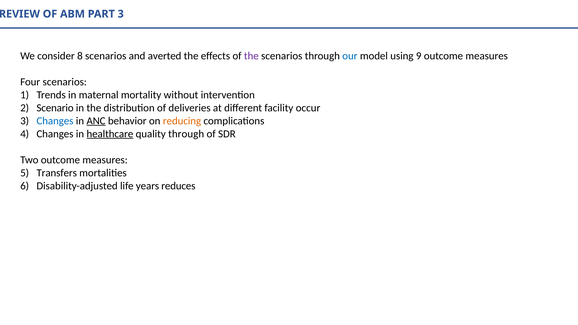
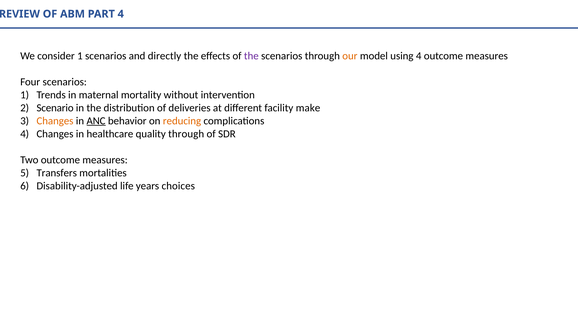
PART 3: 3 -> 4
consider 8: 8 -> 1
averted: averted -> directly
our colour: blue -> orange
using 9: 9 -> 4
occur: occur -> make
Changes at (55, 121) colour: blue -> orange
healthcare underline: present -> none
reduces: reduces -> choices
